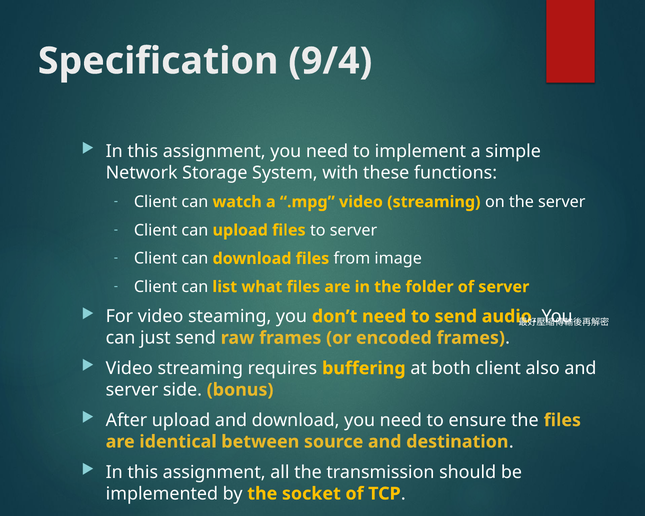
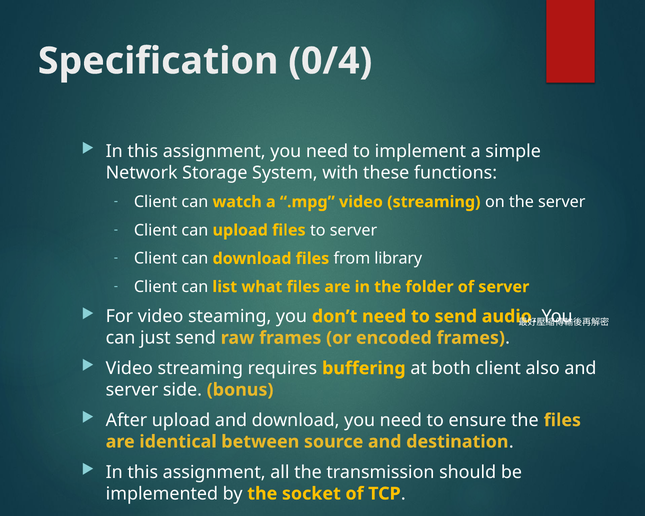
9/4: 9/4 -> 0/4
image: image -> library
